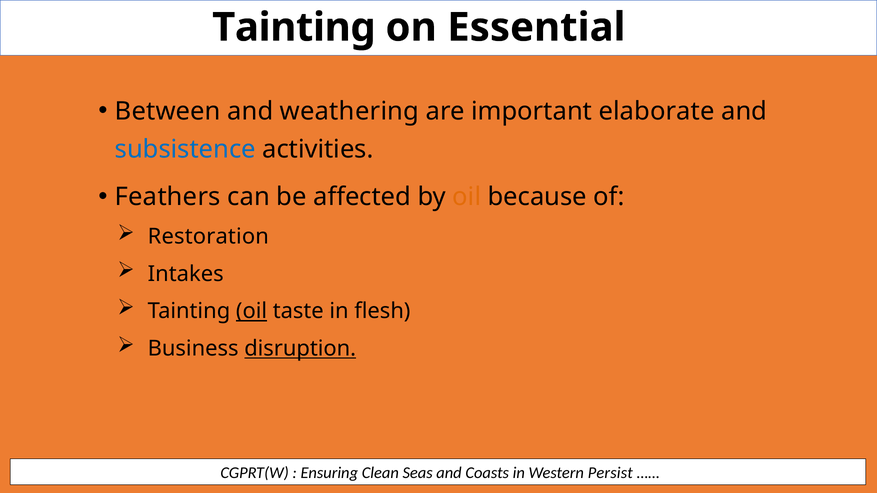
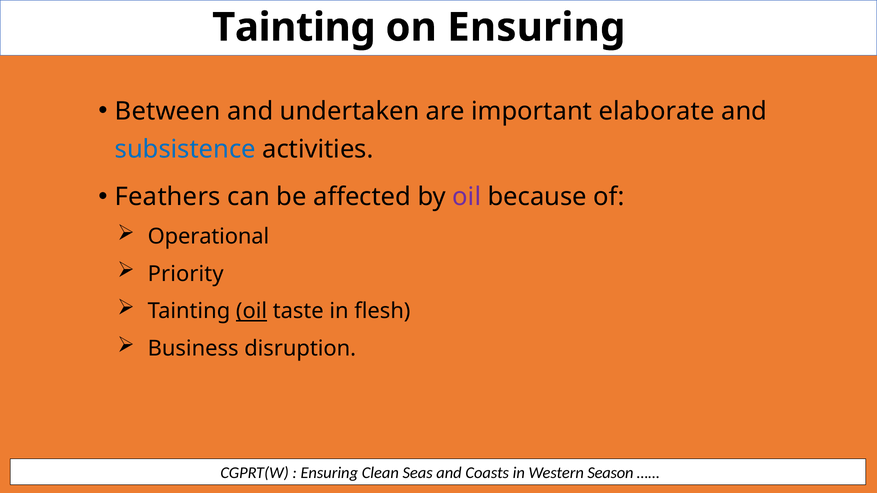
on Essential: Essential -> Ensuring
weathering: weathering -> undertaken
oil at (467, 197) colour: orange -> purple
Restoration: Restoration -> Operational
Intakes: Intakes -> Priority
disruption underline: present -> none
Persist: Persist -> Season
